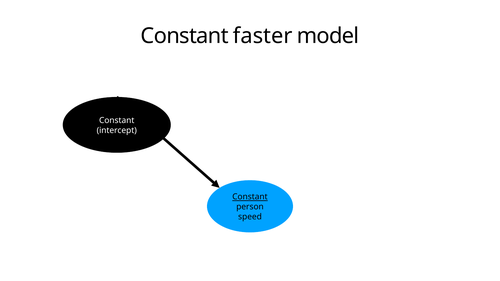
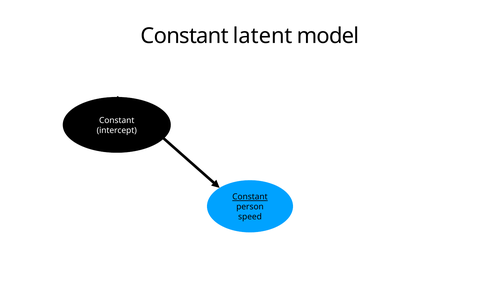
faster: faster -> latent
